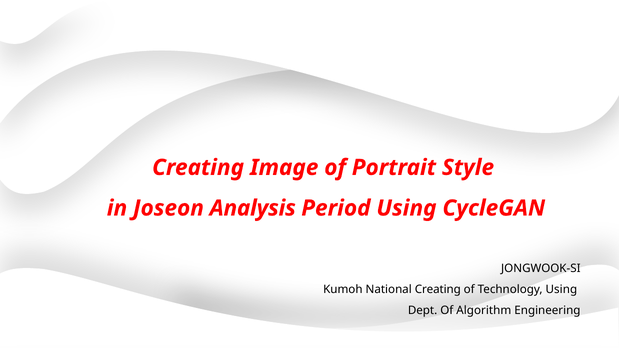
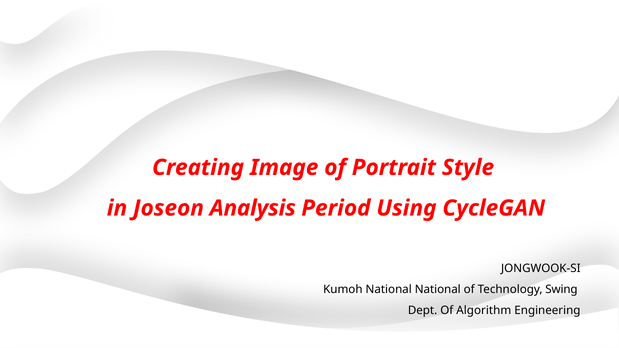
National Creating: Creating -> National
Technology Using: Using -> Swing
